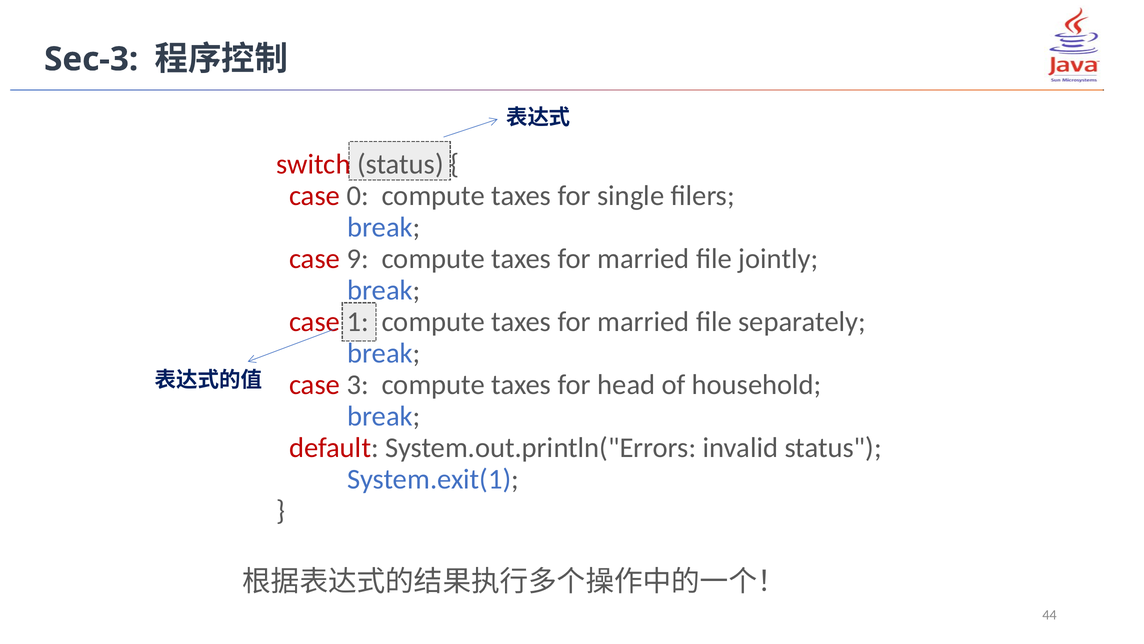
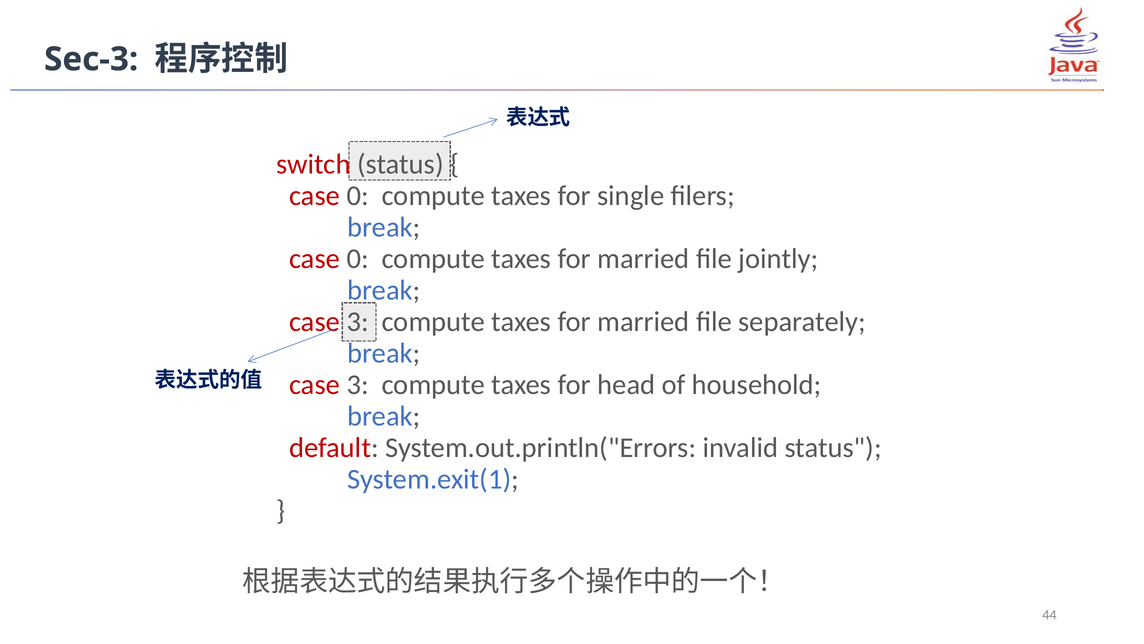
9 at (358, 259): 9 -> 0
1 at (358, 322): 1 -> 3
